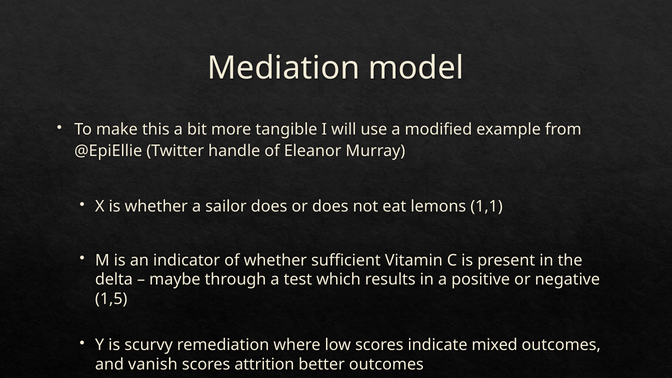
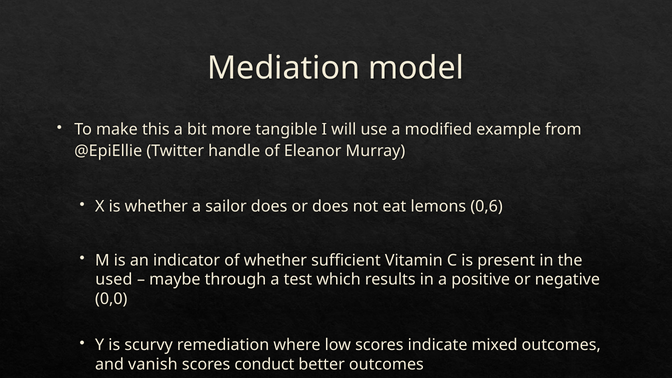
1,1: 1,1 -> 0,6
delta: delta -> used
1,5: 1,5 -> 0,0
attrition: attrition -> conduct
